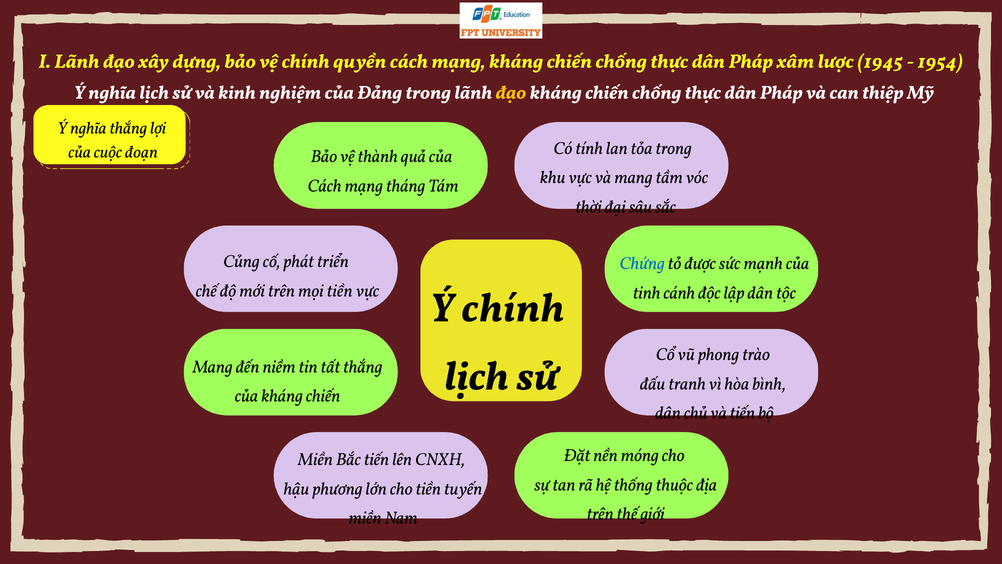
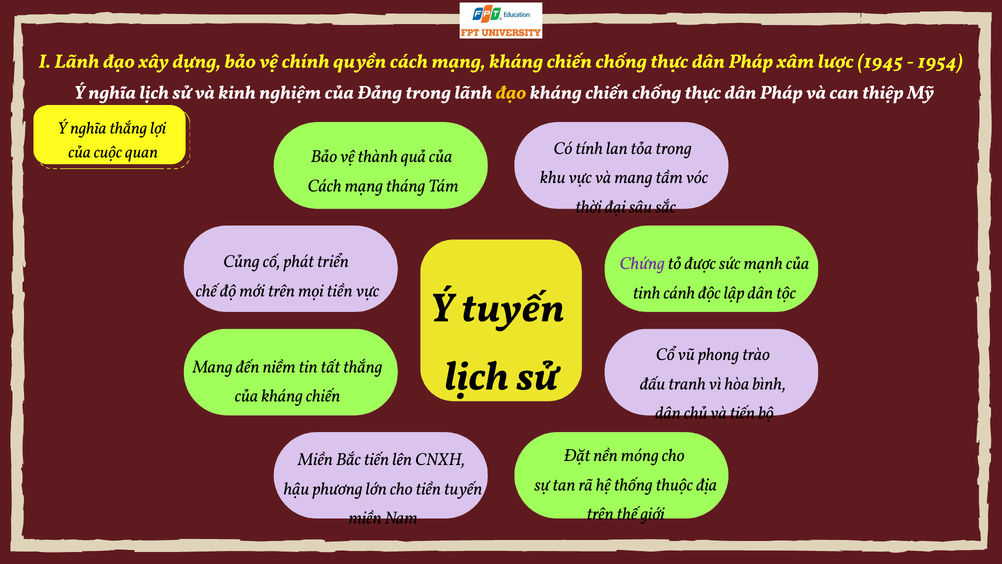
đoạn: đoạn -> quan
Chứng colour: blue -> purple
Ý chính: chính -> tuyến
